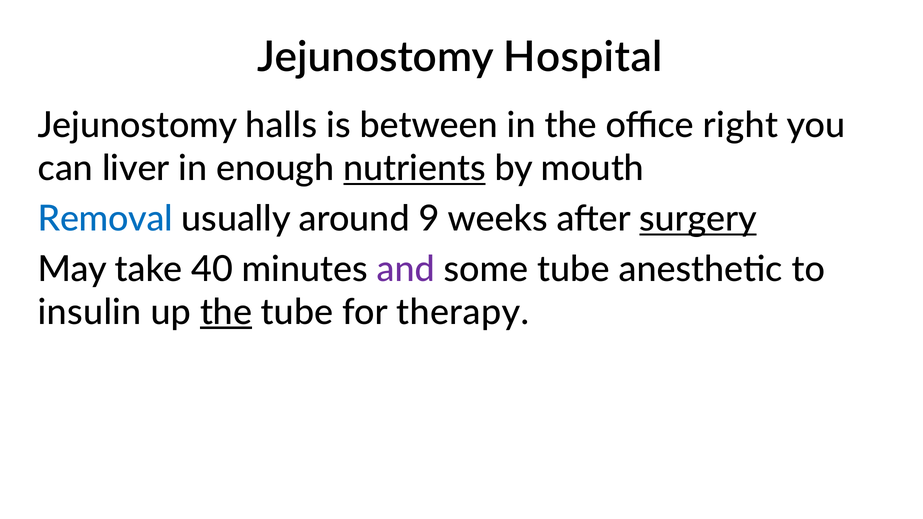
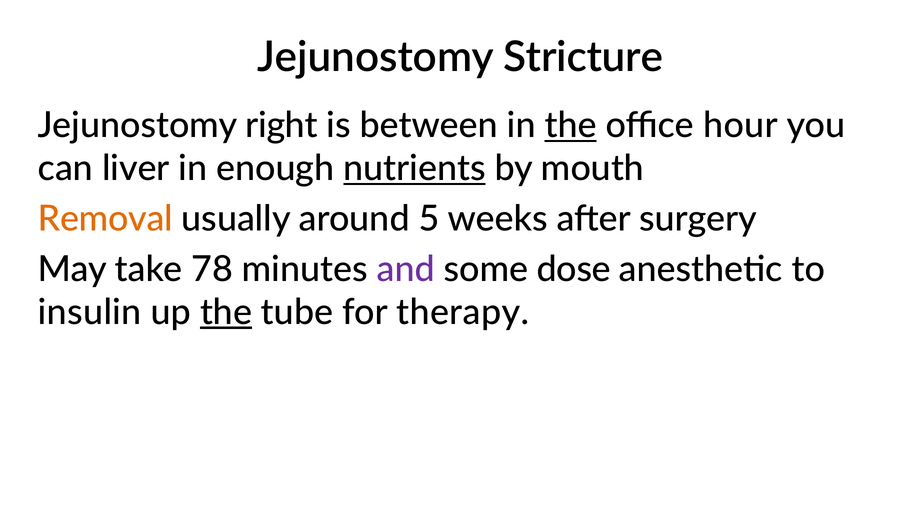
Hospital: Hospital -> Stricture
halls: halls -> right
the at (571, 126) underline: none -> present
right: right -> hour
Removal colour: blue -> orange
9: 9 -> 5
surgery underline: present -> none
40: 40 -> 78
some tube: tube -> dose
